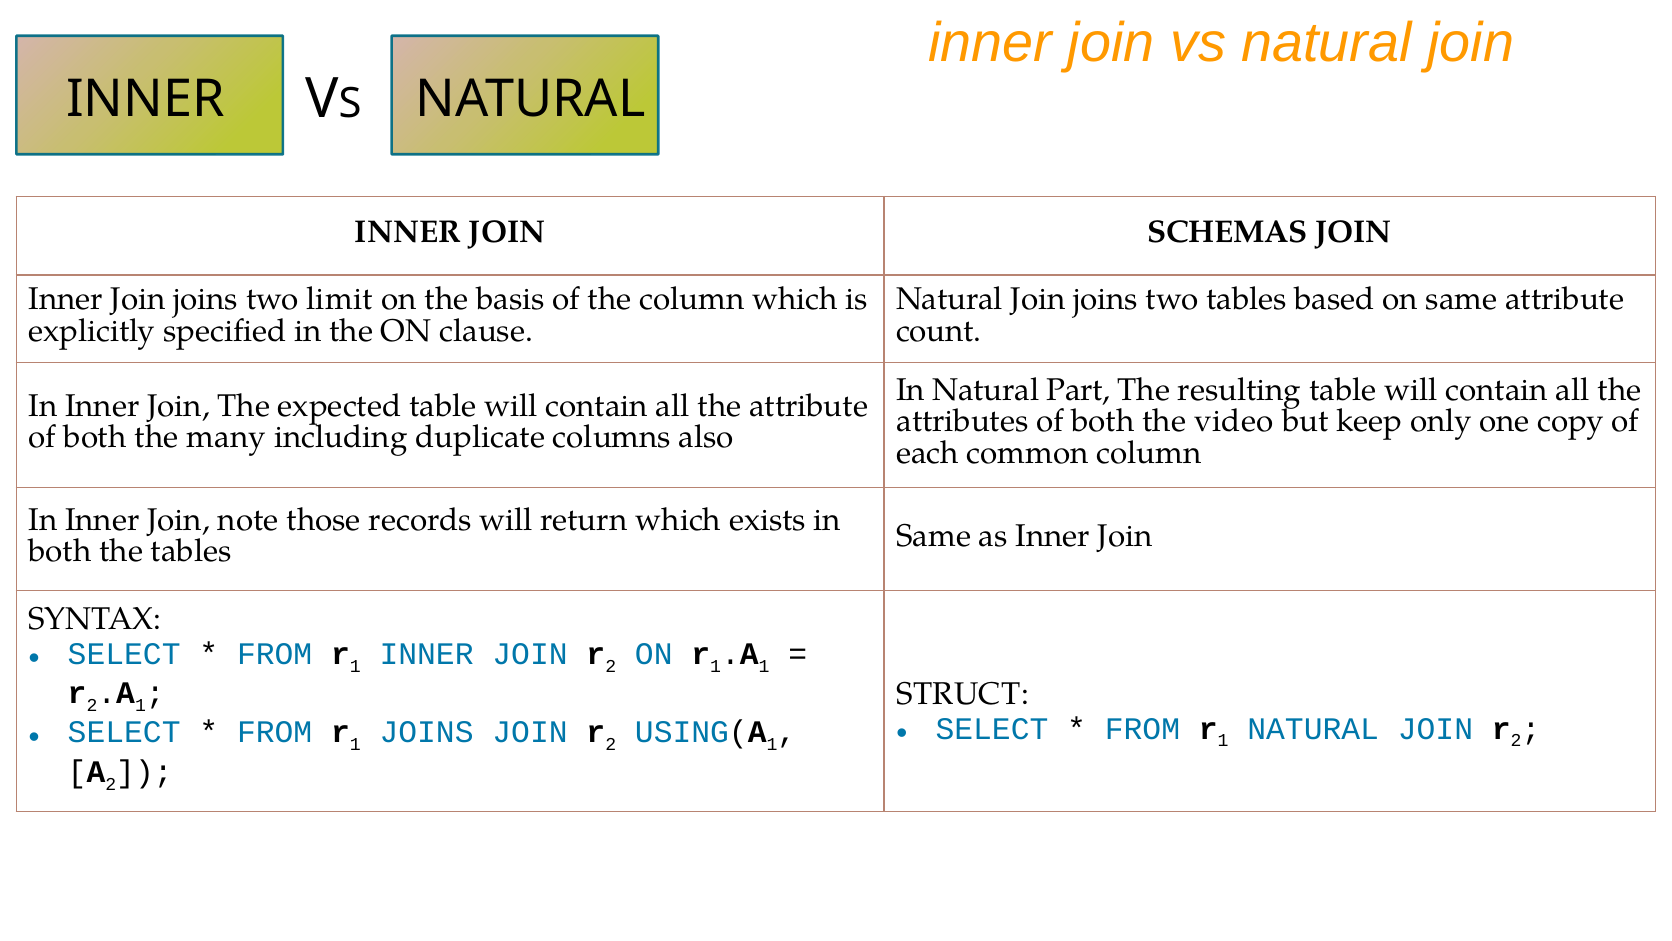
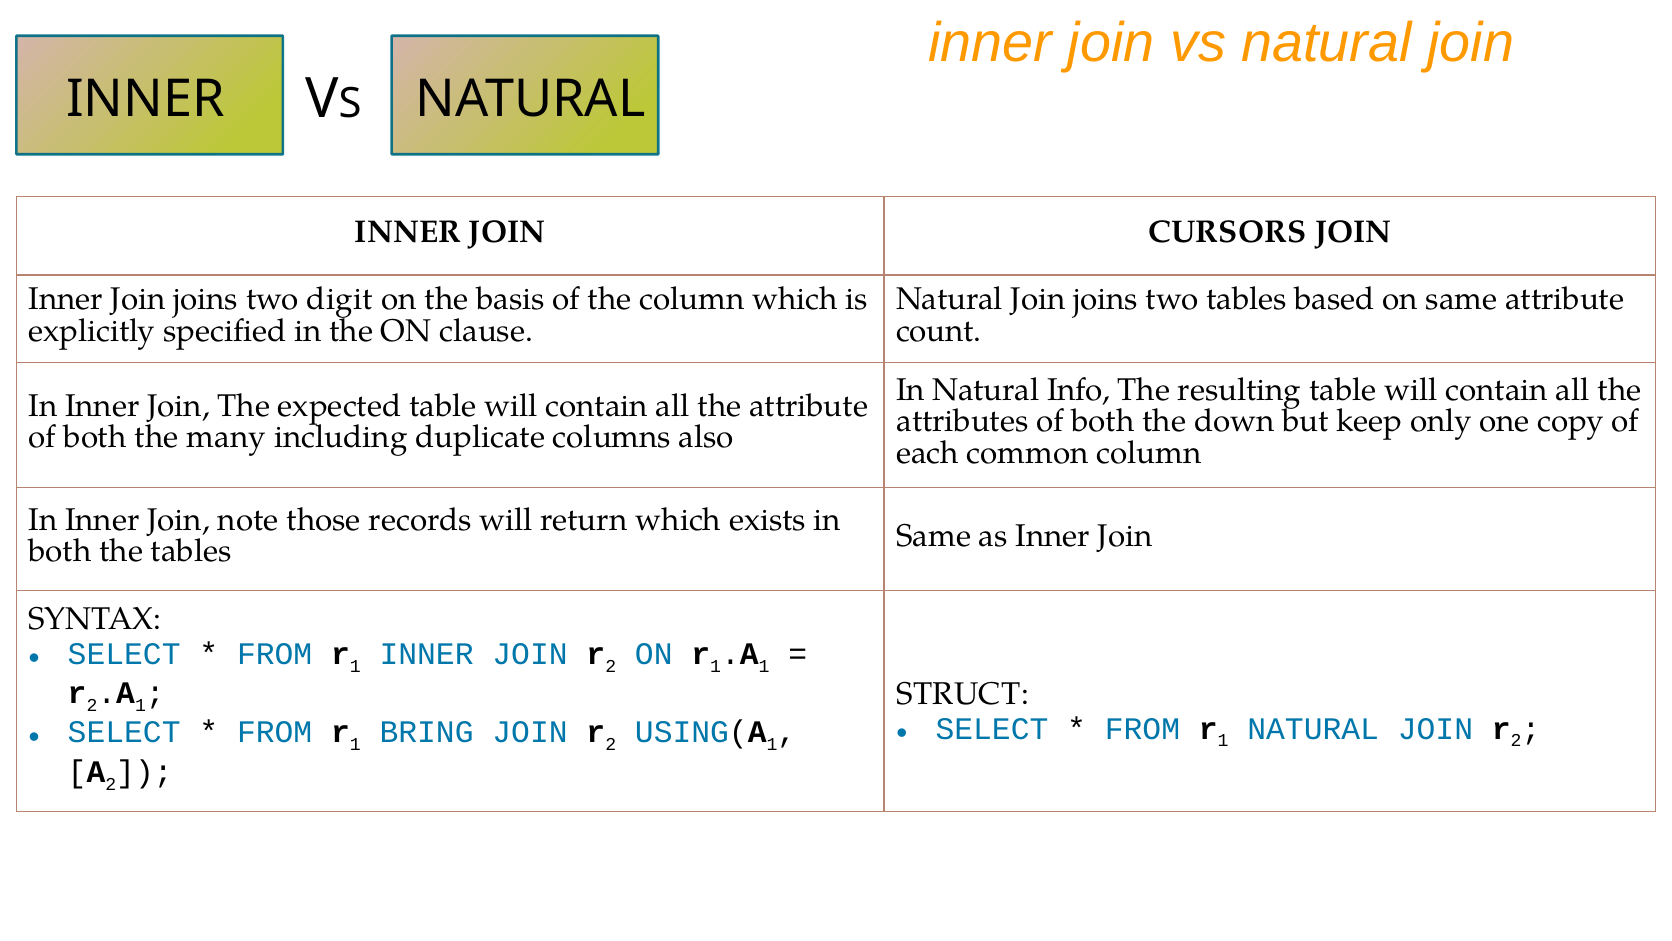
SCHEMAS: SCHEMAS -> CURSORS
limit: limit -> digit
Part: Part -> Info
video: video -> down
JOINS at (427, 732): JOINS -> BRING
